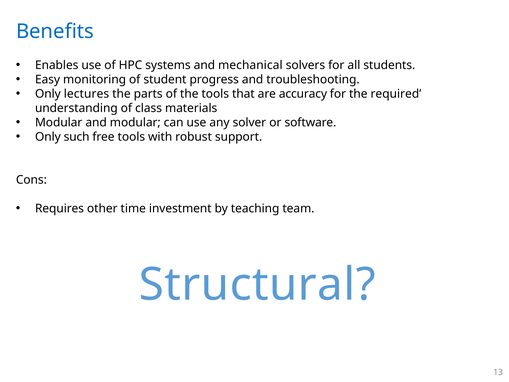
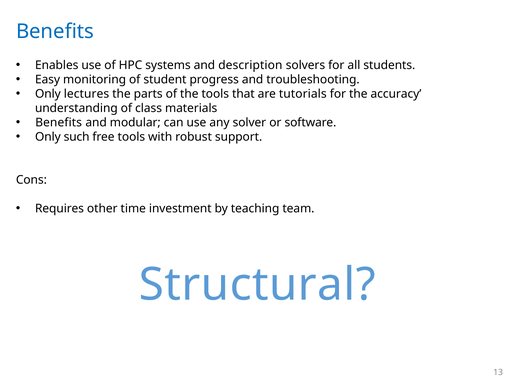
mechanical: mechanical -> description
accuracy: accuracy -> tutorials
required: required -> accuracy
Modular at (59, 122): Modular -> Benefits
